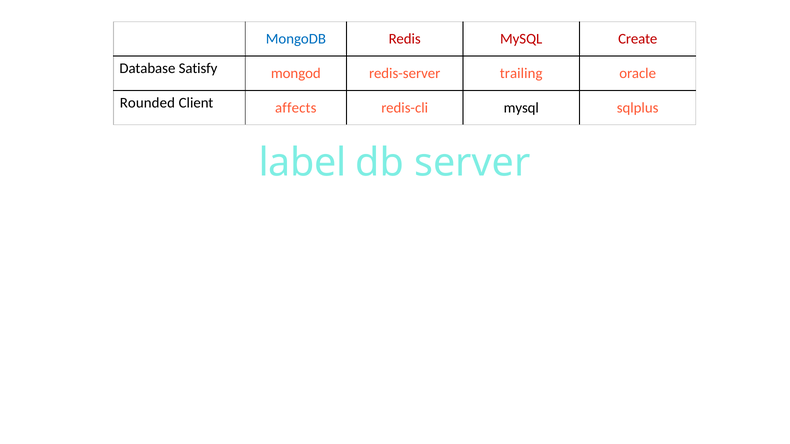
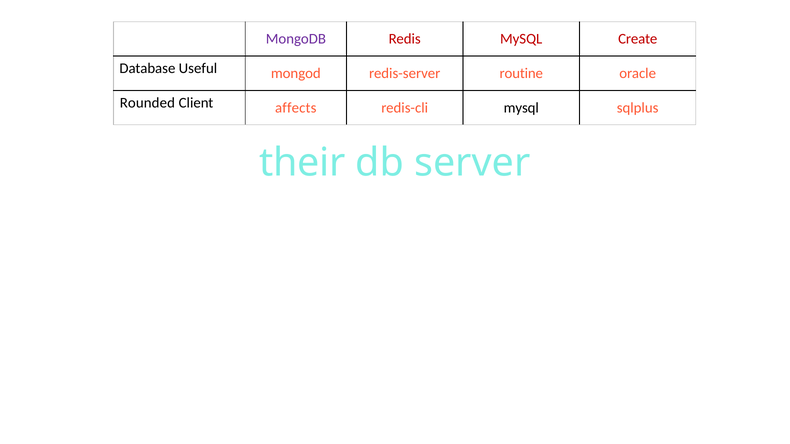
MongoDB colour: blue -> purple
Satisfy: Satisfy -> Useful
trailing: trailing -> routine
label: label -> their
